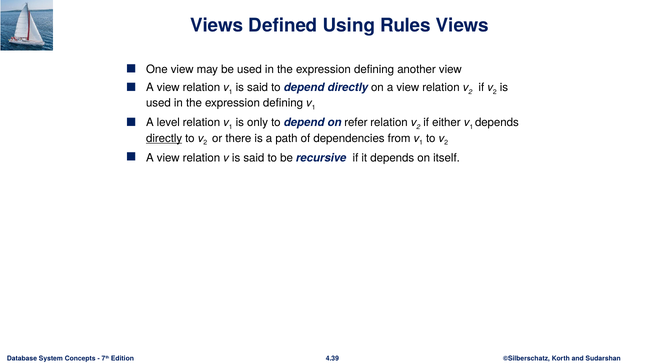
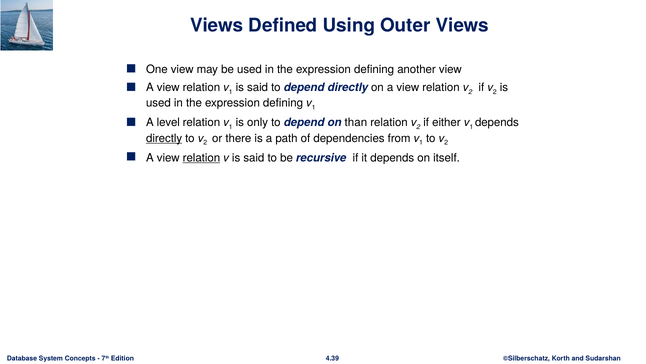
Rules: Rules -> Outer
refer: refer -> than
relation at (201, 158) underline: none -> present
